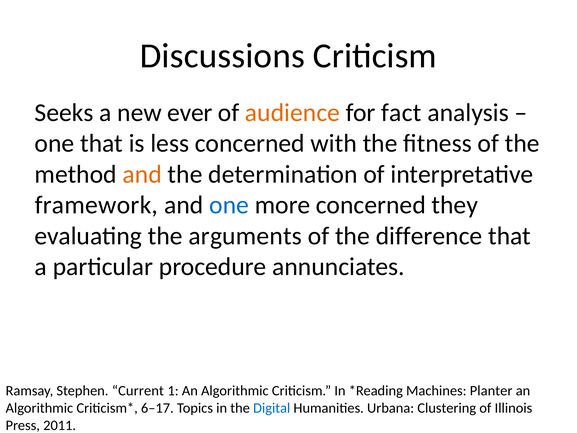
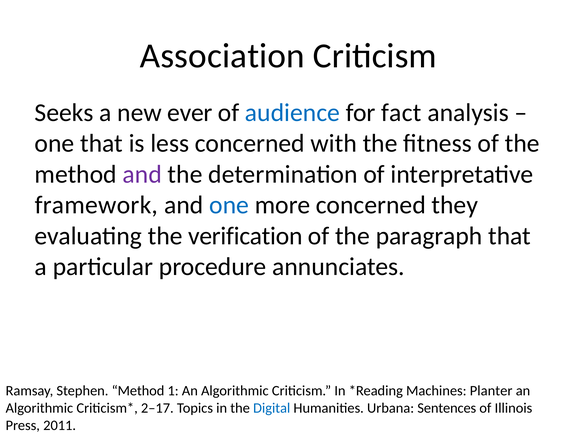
Discussions: Discussions -> Association
audience colour: orange -> blue
and at (142, 174) colour: orange -> purple
arguments: arguments -> verification
difference: difference -> paragraph
Stephen Current: Current -> Method
6–17: 6–17 -> 2–17
Clustering: Clustering -> Sentences
